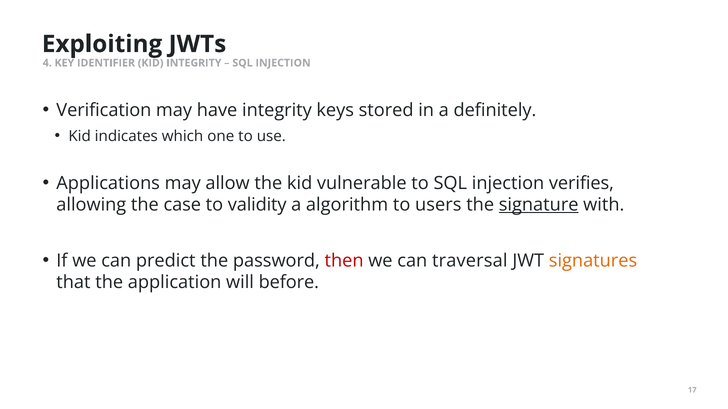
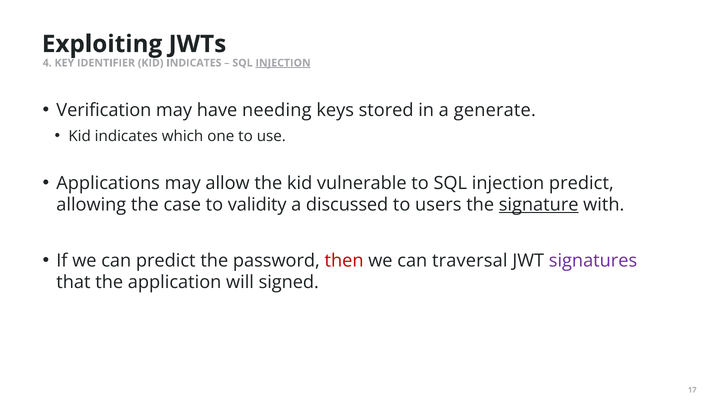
IDENTIFIER KID INTEGRITY: INTEGRITY -> INDICATES
INJECTION at (283, 63) underline: none -> present
have integrity: integrity -> needing
definitely: definitely -> generate
injection verifies: verifies -> predict
algorithm: algorithm -> discussed
signatures colour: orange -> purple
before: before -> signed
